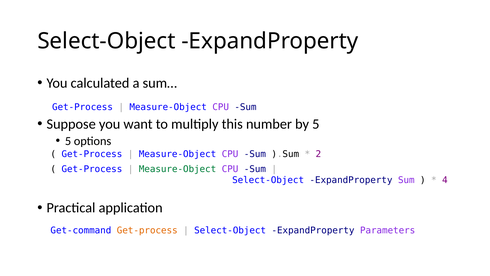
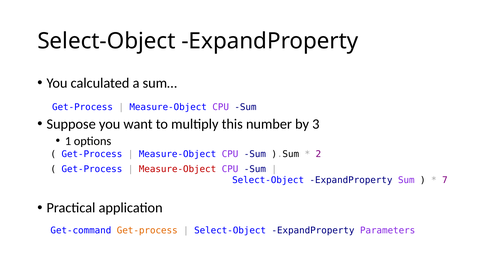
by 5: 5 -> 3
5 at (68, 141): 5 -> 1
Measure-Object at (178, 169) colour: green -> red
4: 4 -> 7
